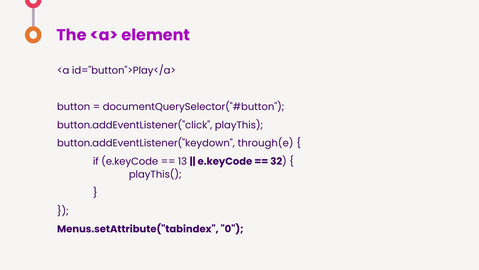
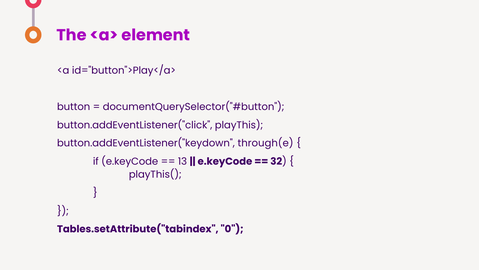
Menus.setAttribute("tabindex: Menus.setAttribute("tabindex -> Tables.setAttribute("tabindex
